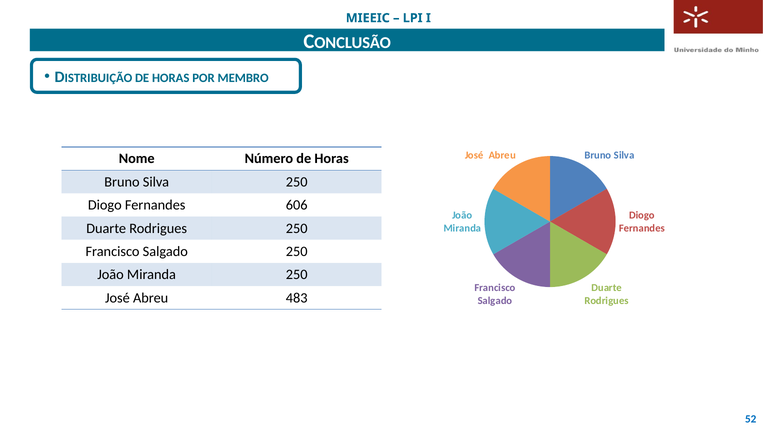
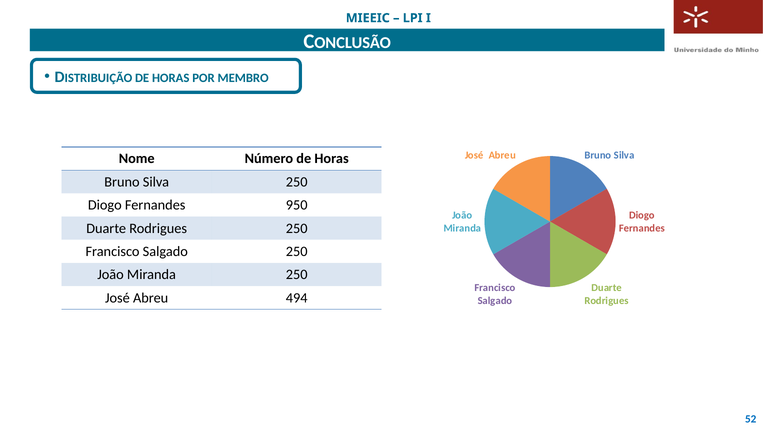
606: 606 -> 950
483: 483 -> 494
